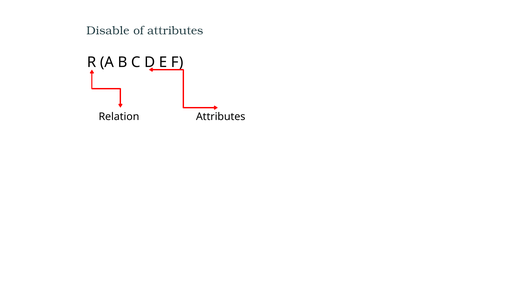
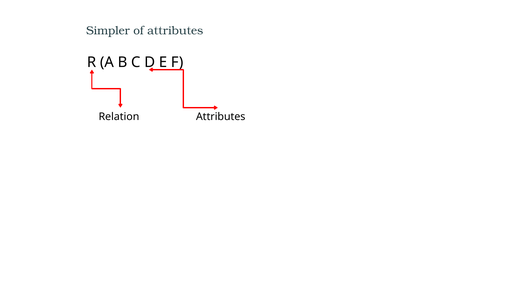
Disable: Disable -> Simpler
